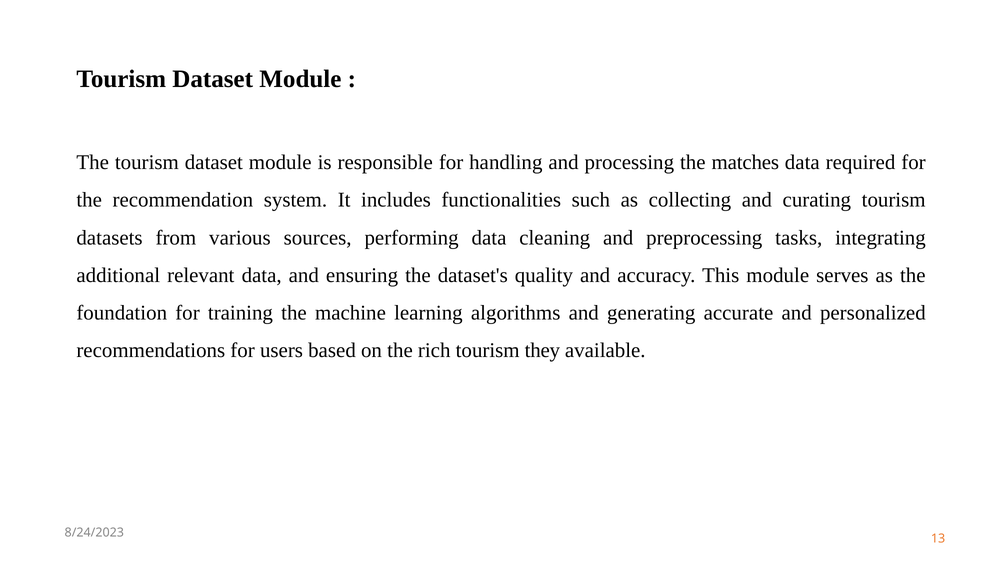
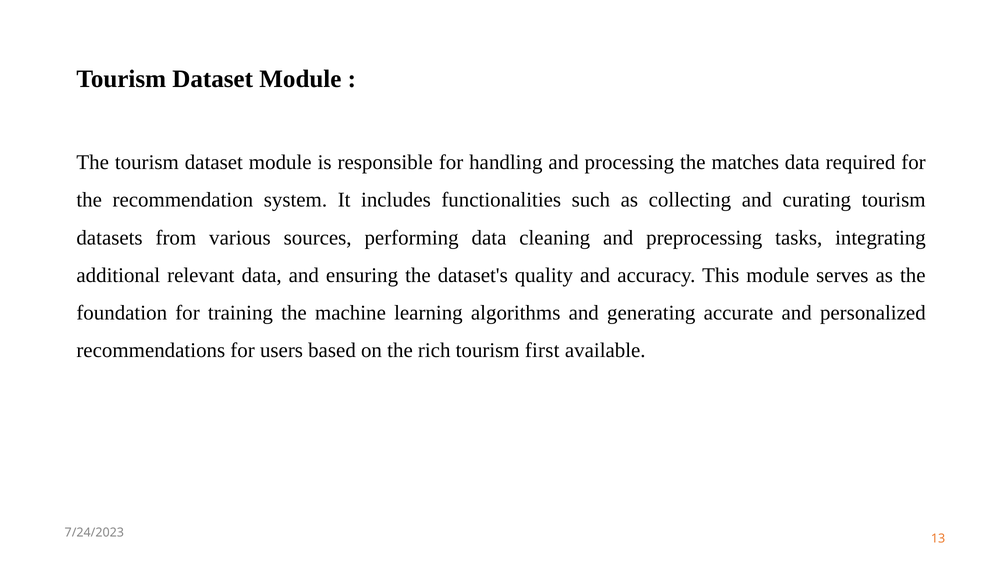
they: they -> first
8/24/2023: 8/24/2023 -> 7/24/2023
